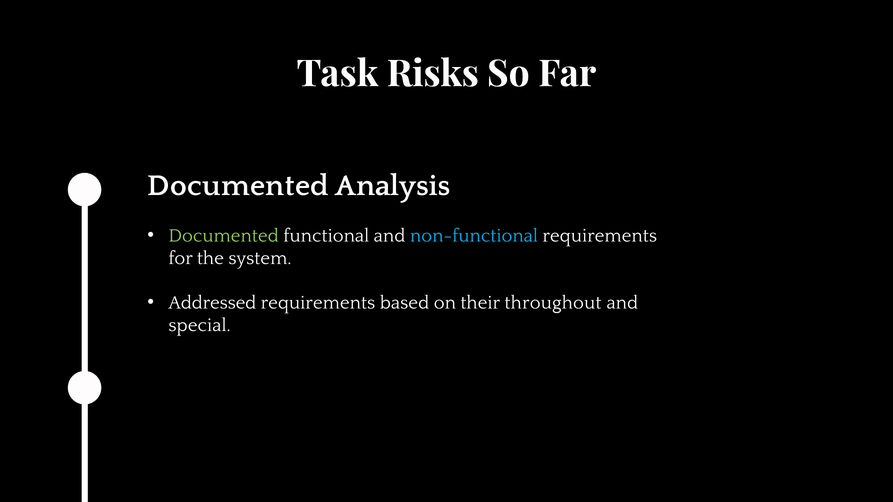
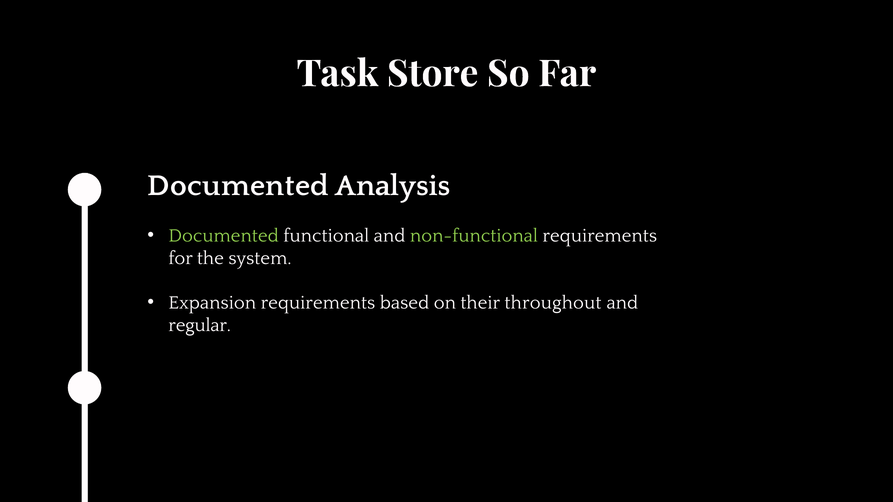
Risks: Risks -> Store
non-functional colour: light blue -> light green
Addressed: Addressed -> Expansion
special: special -> regular
